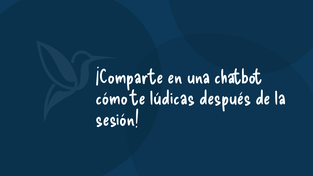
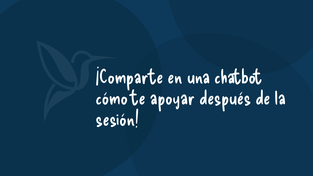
lúdicas: lúdicas -> apoyar
